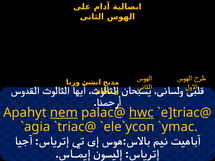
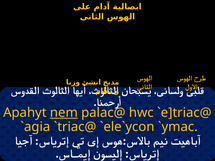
hwc underline: present -> none
